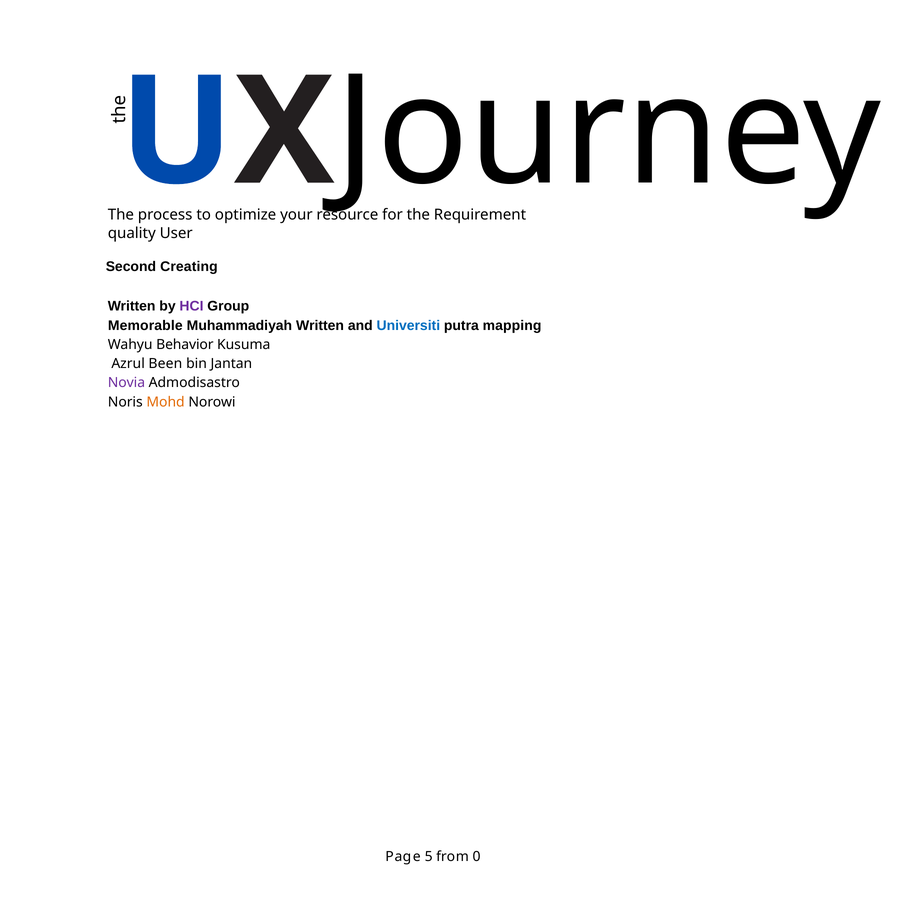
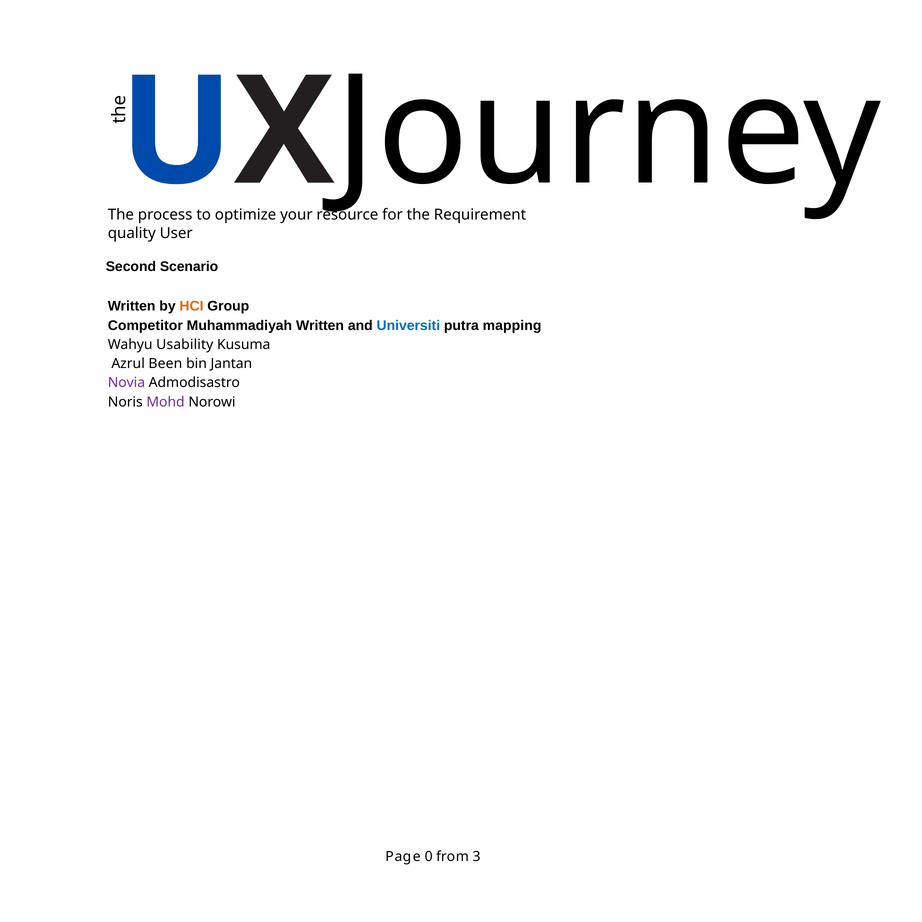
Creating: Creating -> Scenario
HCI colour: purple -> orange
Memorable: Memorable -> Competitor
Behavior: Behavior -> Usability
Mohd colour: orange -> purple
5: 5 -> 0
0: 0 -> 3
